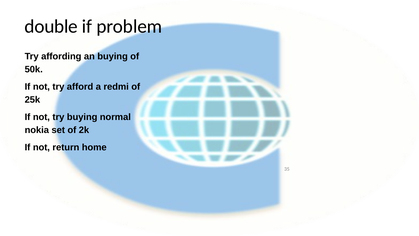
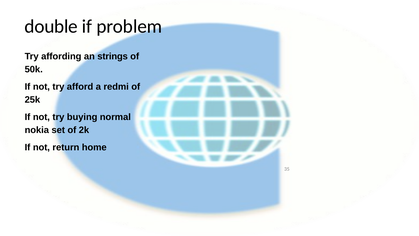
an buying: buying -> strings
